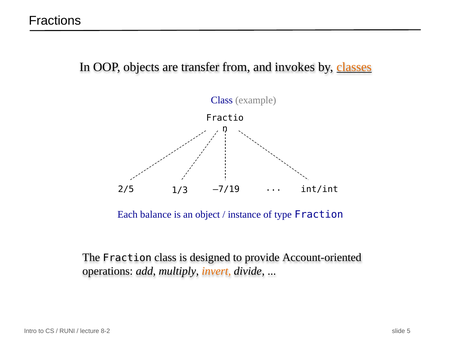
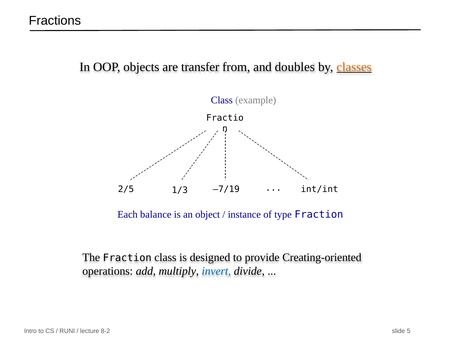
invokes: invokes -> doubles
Account-oriented: Account-oriented -> Creating-oriented
invert colour: orange -> blue
